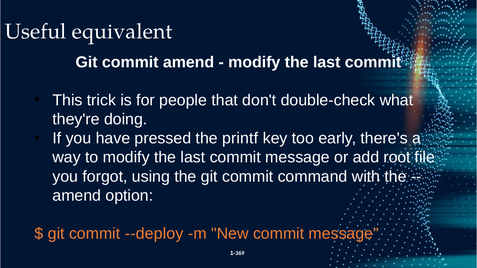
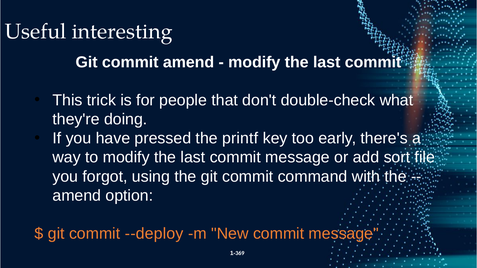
equivalent: equivalent -> interesting
root: root -> sort
